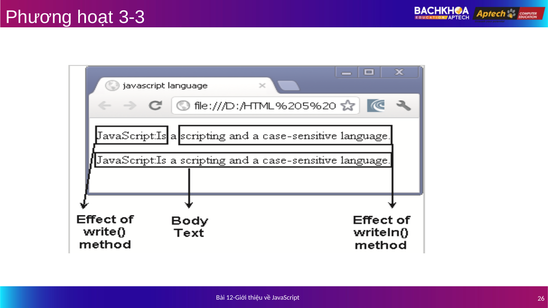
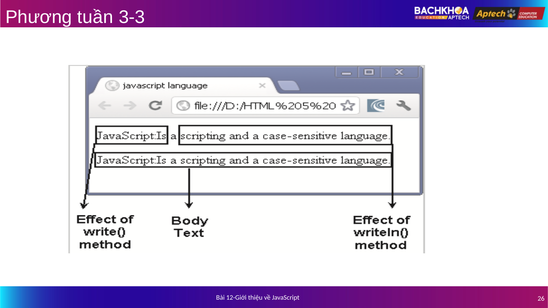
hoạt: hoạt -> tuần
